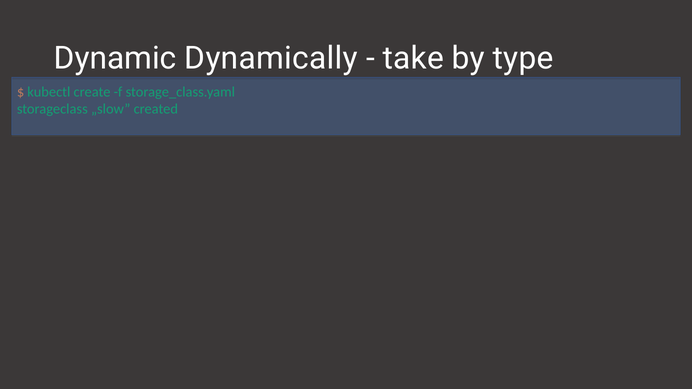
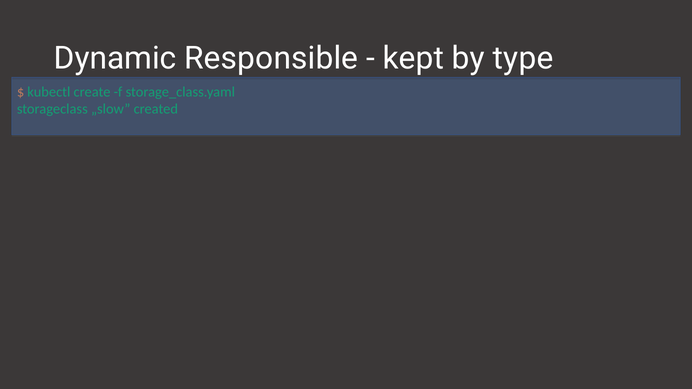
Dynamically: Dynamically -> Responsible
take: take -> kept
